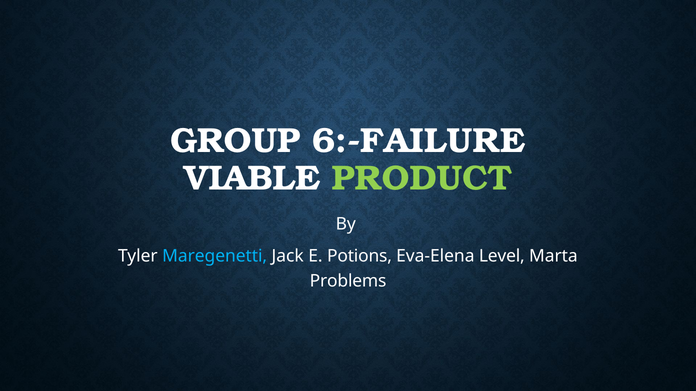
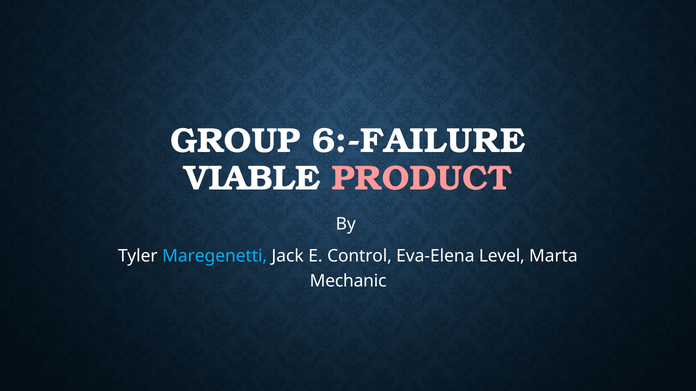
PRODUCT colour: light green -> pink
Potions: Potions -> Control
Problems: Problems -> Mechanic
